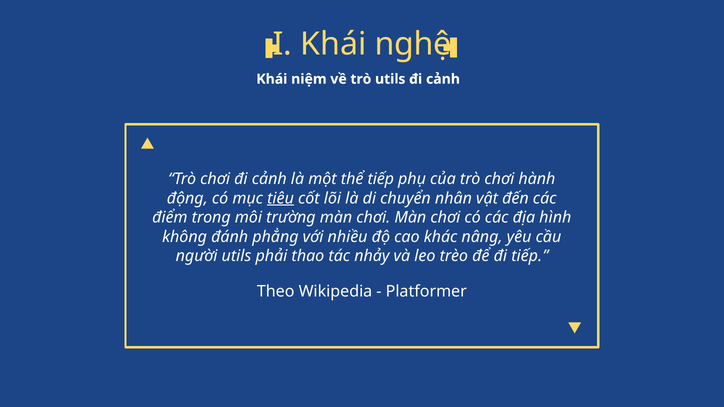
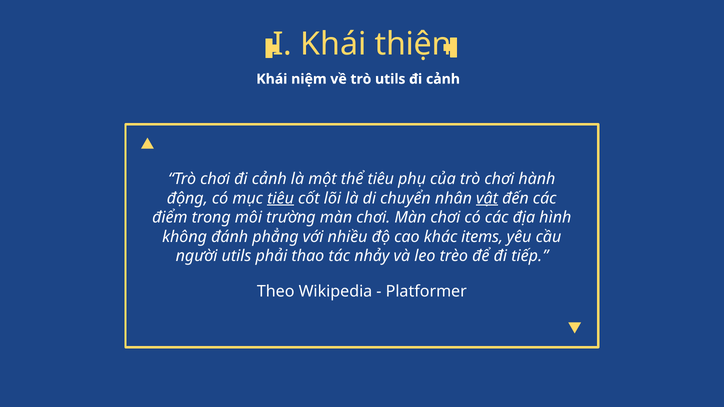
nghệ: nghệ -> thiện
thể tiếp: tiếp -> tiêu
vật underline: none -> present
nâng: nâng -> items
